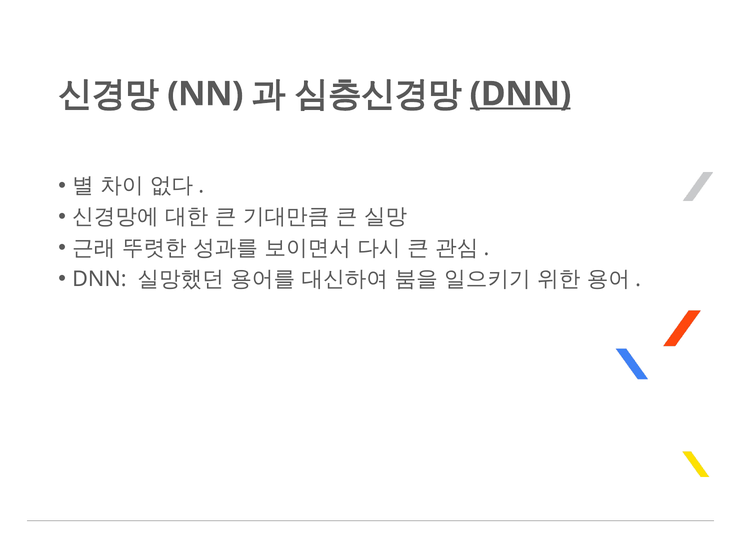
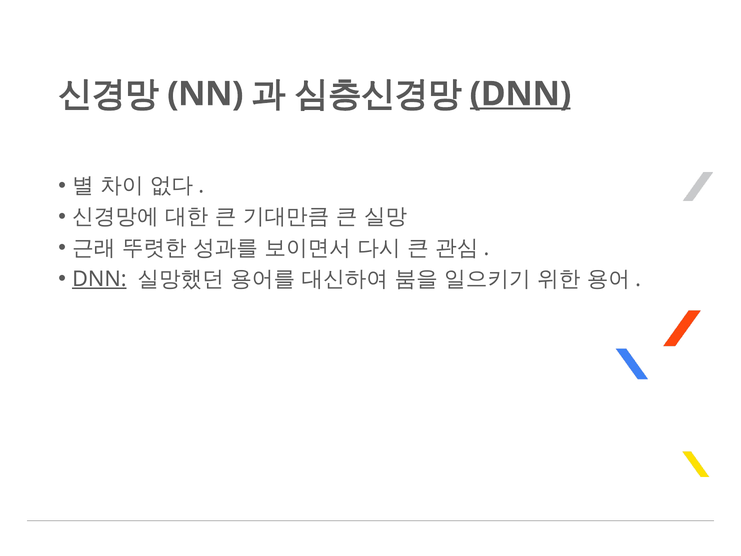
DNN at (99, 279) underline: none -> present
